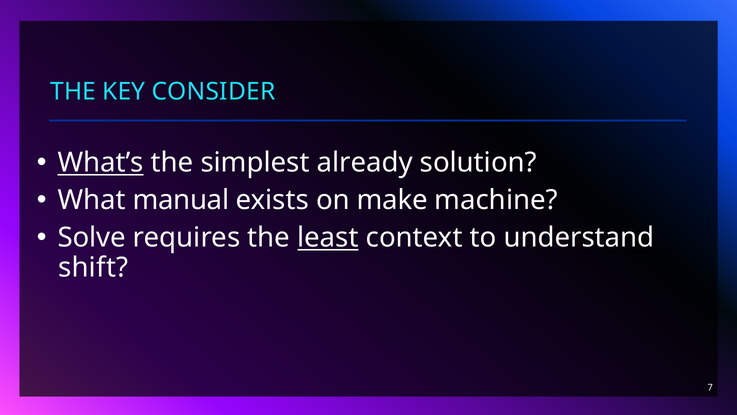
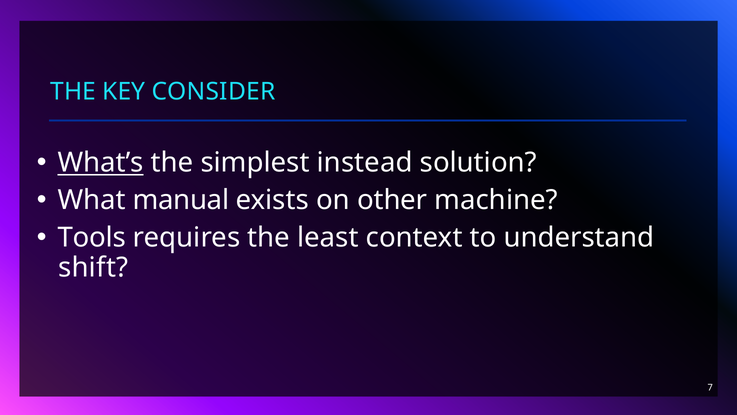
already: already -> instead
make: make -> other
Solve: Solve -> Tools
least underline: present -> none
